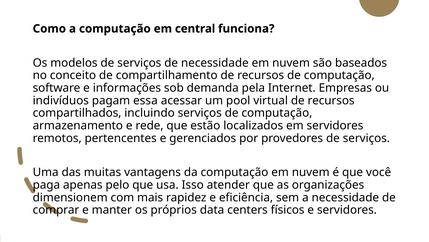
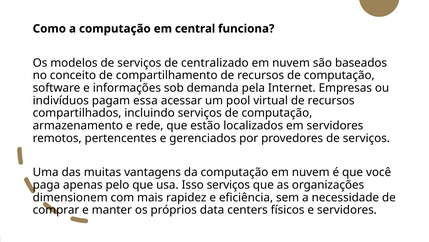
de necessidade: necessidade -> centralizado
Isso atender: atender -> serviços
